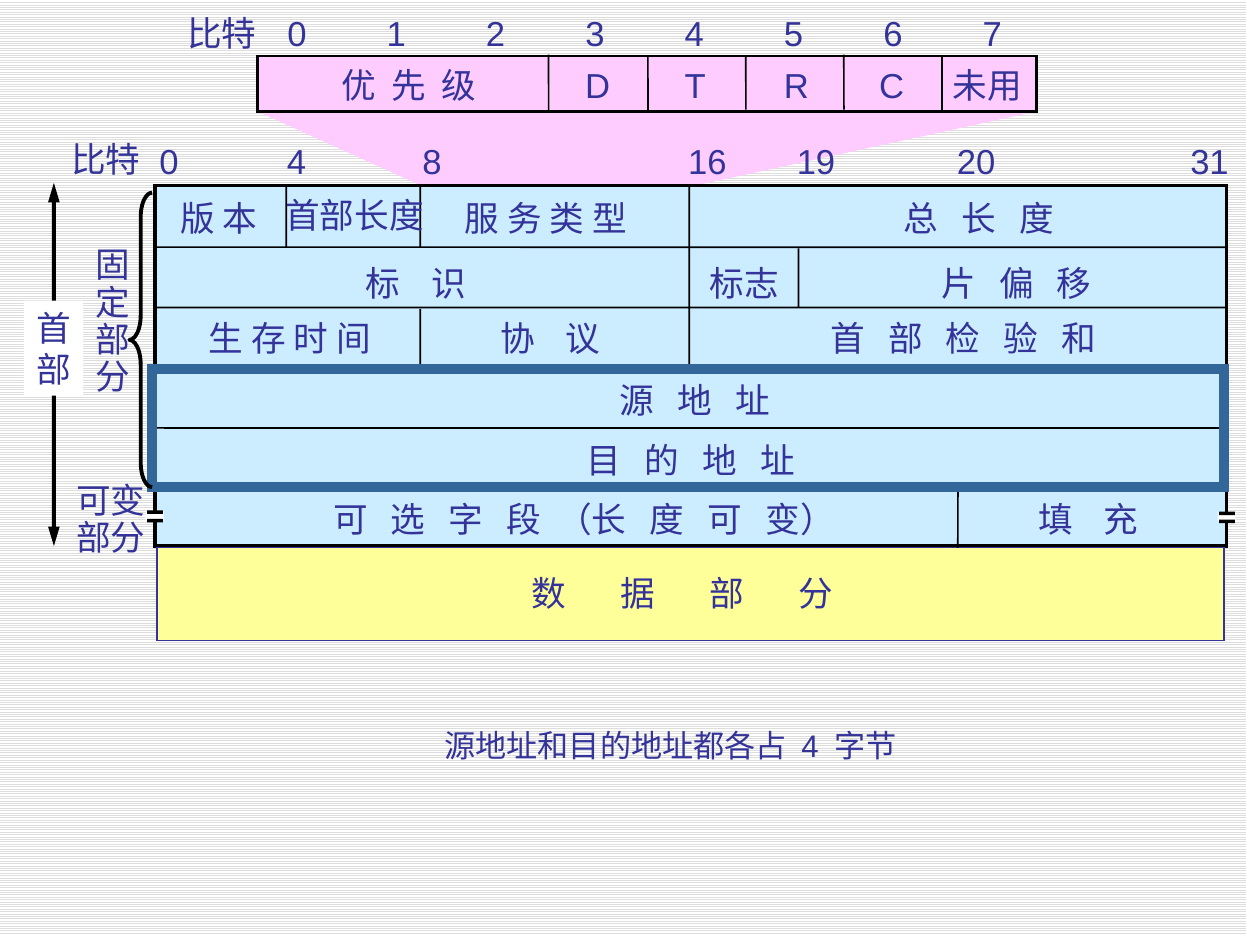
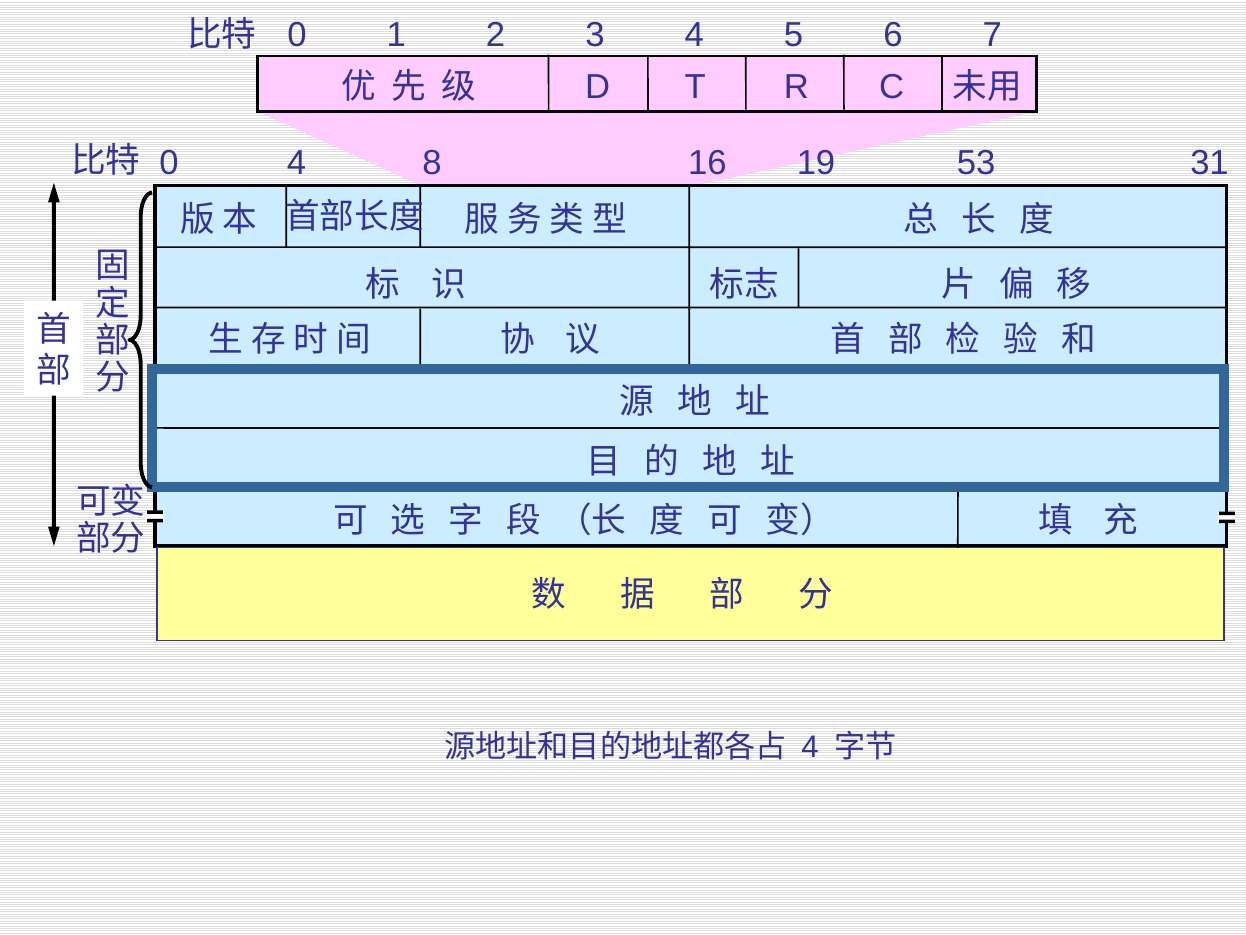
20: 20 -> 53
